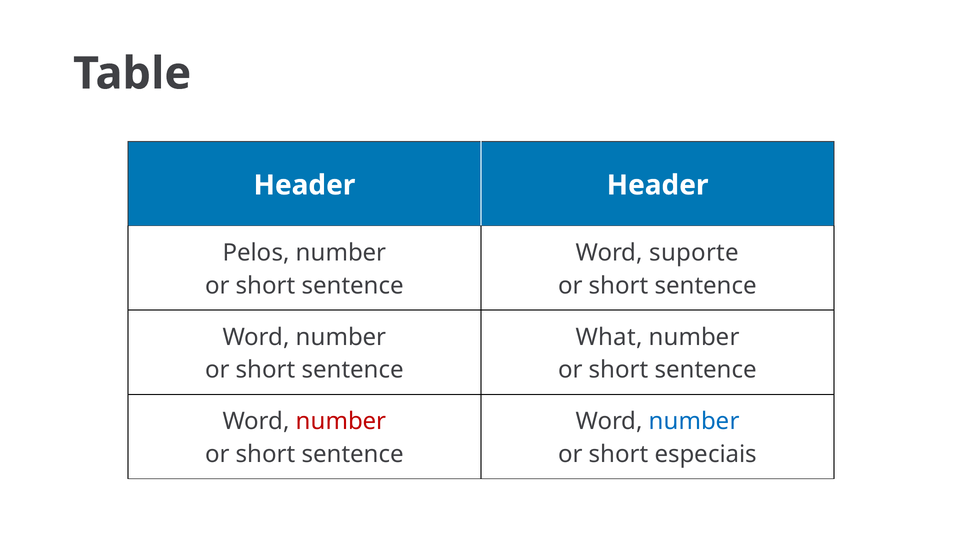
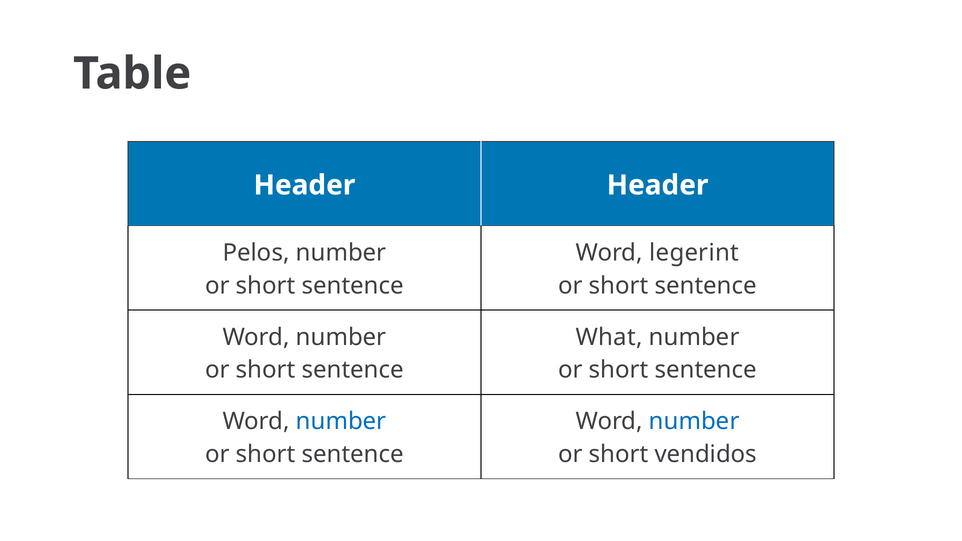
suporte: suporte -> legerint
number at (341, 422) colour: red -> blue
especiais: especiais -> vendidos
